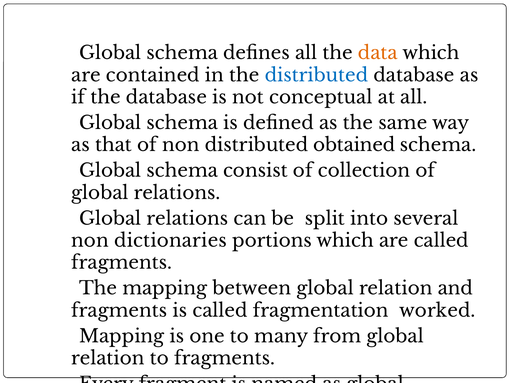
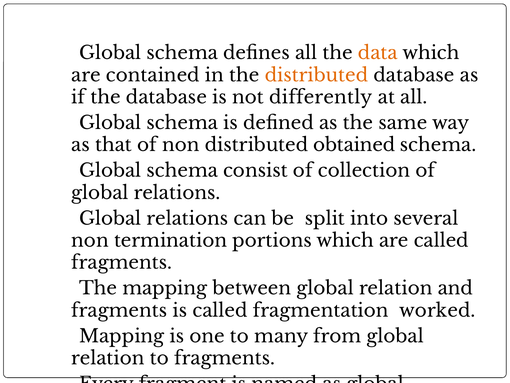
distributed at (316, 75) colour: blue -> orange
conceptual: conceptual -> differently
dictionaries: dictionaries -> termination
